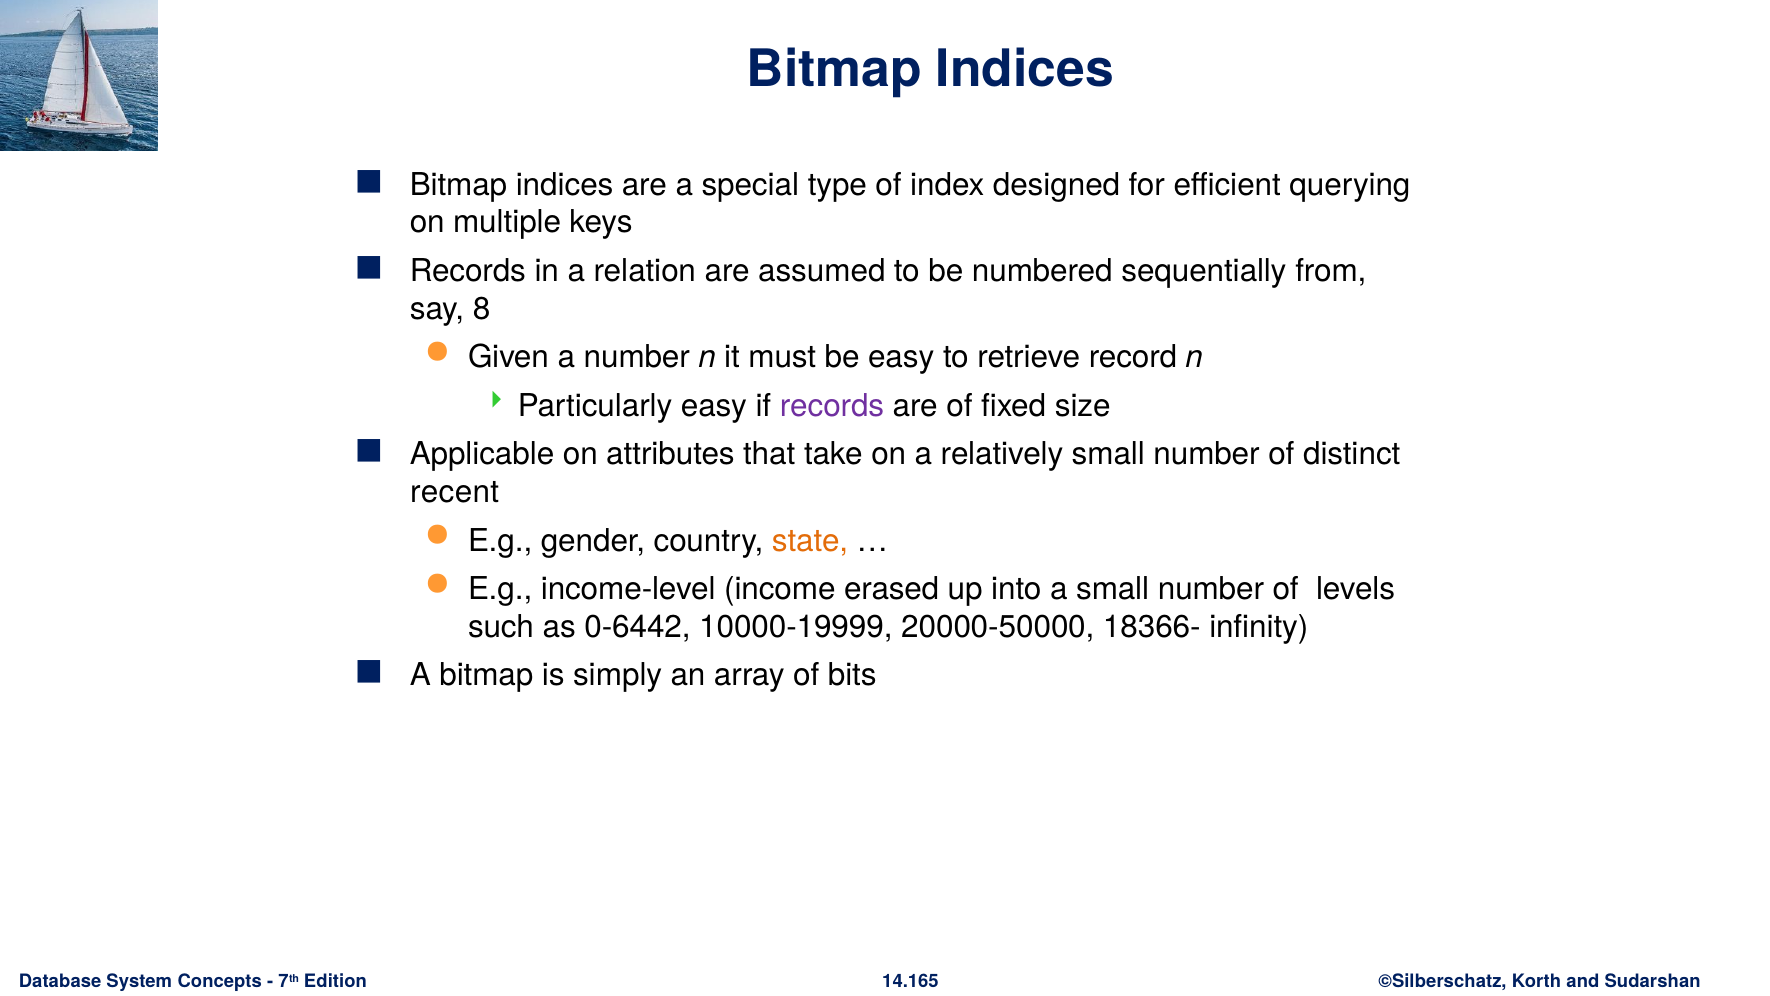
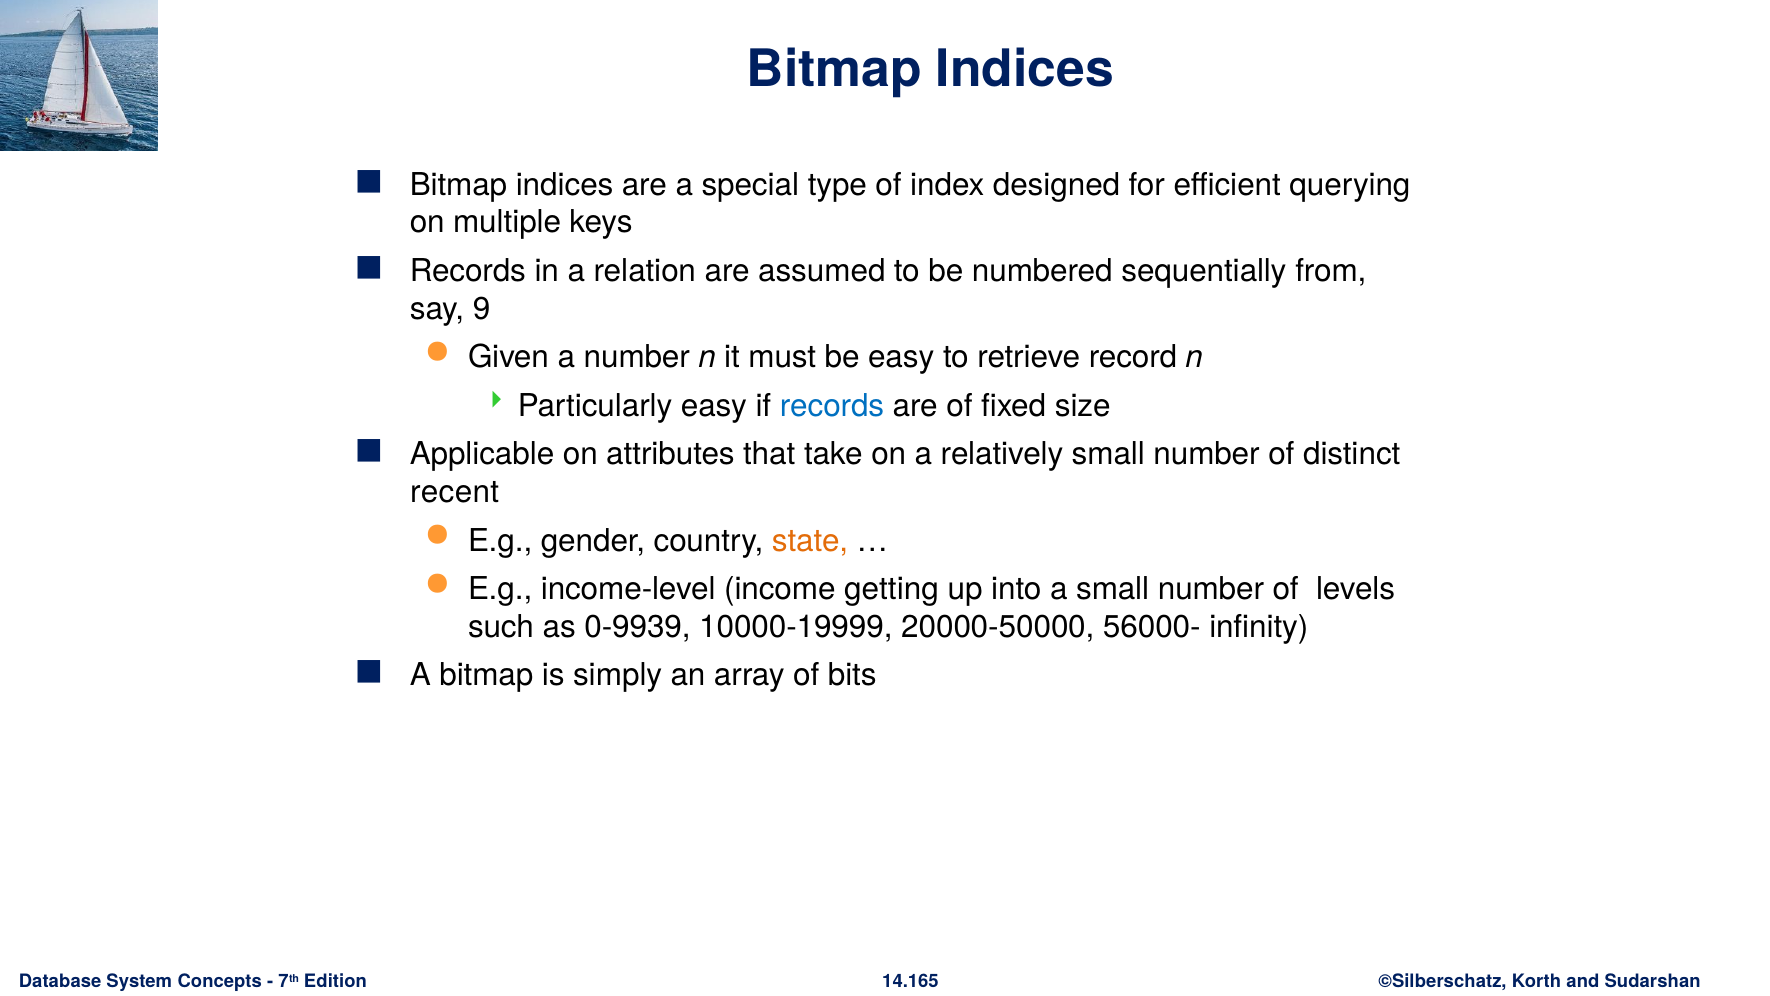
8: 8 -> 9
records at (832, 406) colour: purple -> blue
erased: erased -> getting
0-6442: 0-6442 -> 0-9939
18366-: 18366- -> 56000-
